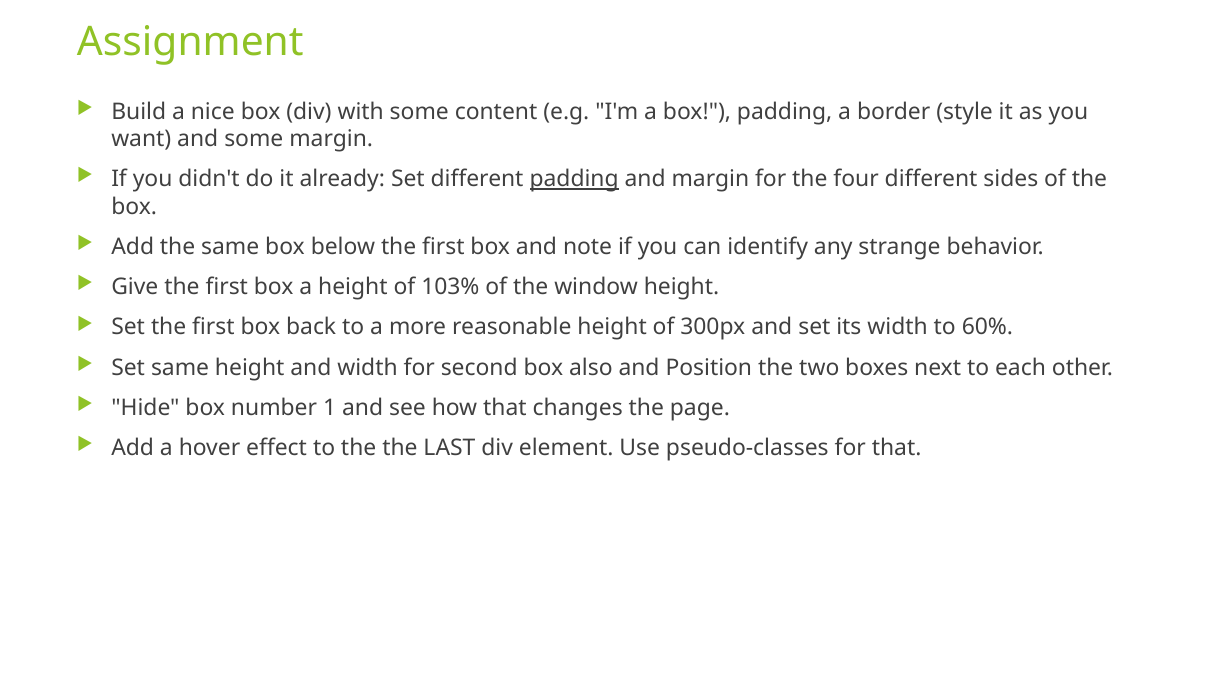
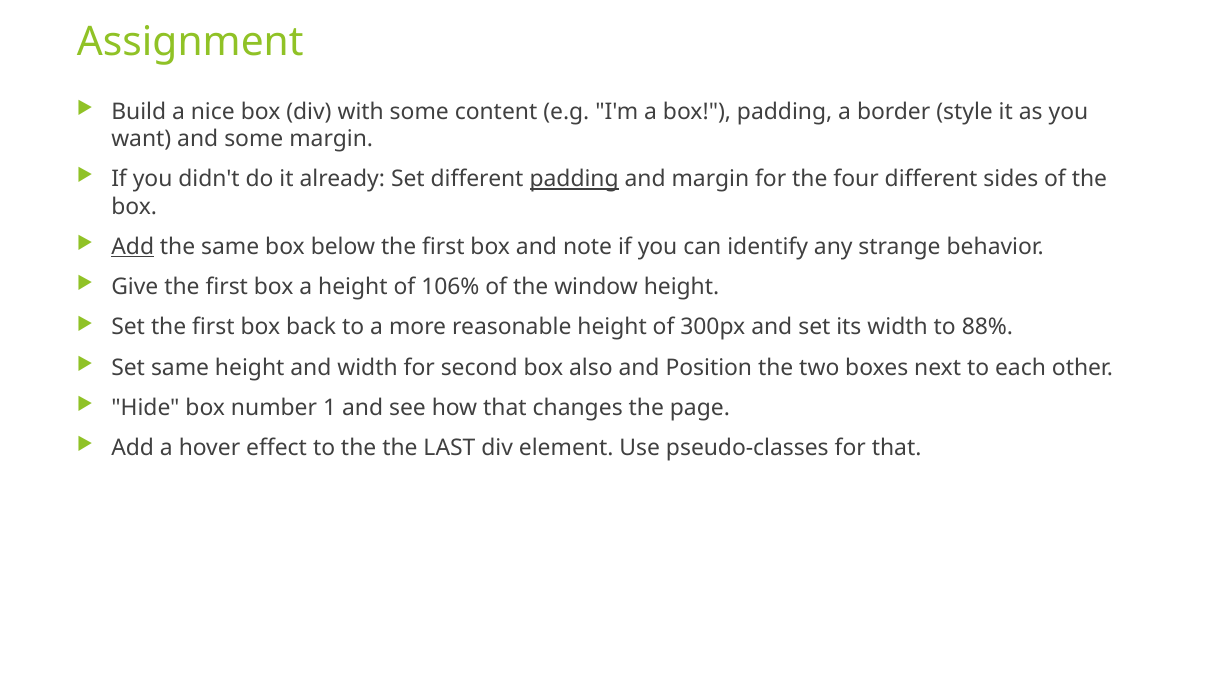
Add at (133, 247) underline: none -> present
103%: 103% -> 106%
60%: 60% -> 88%
